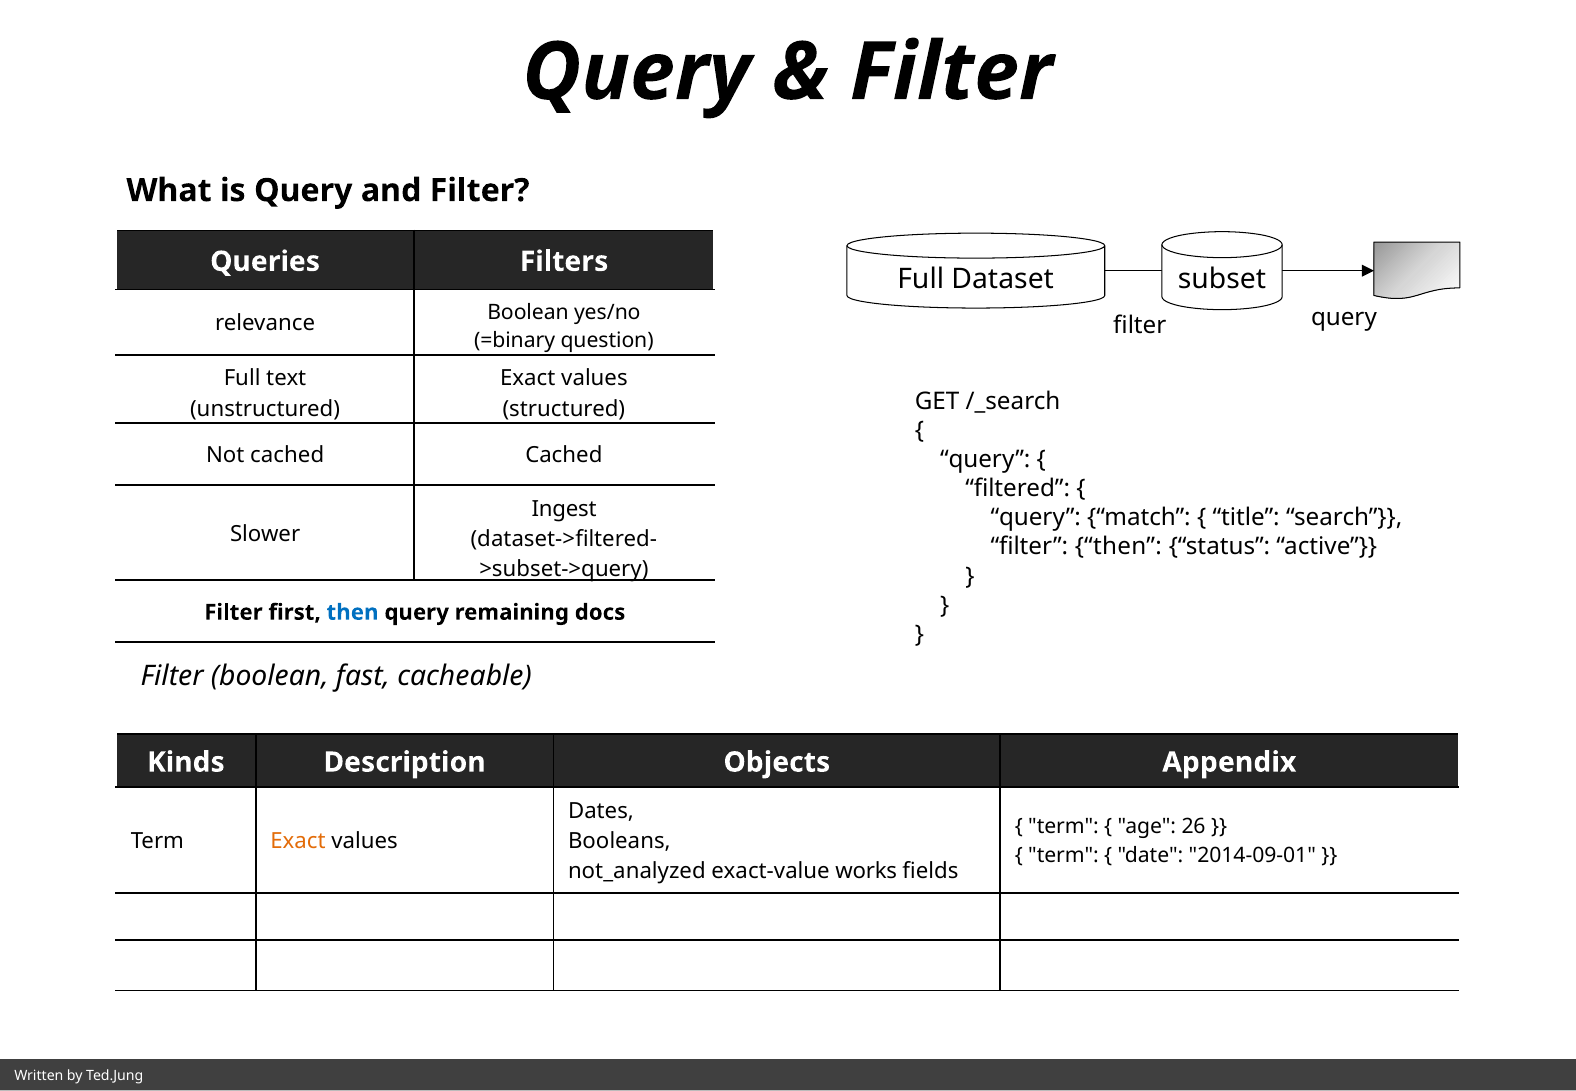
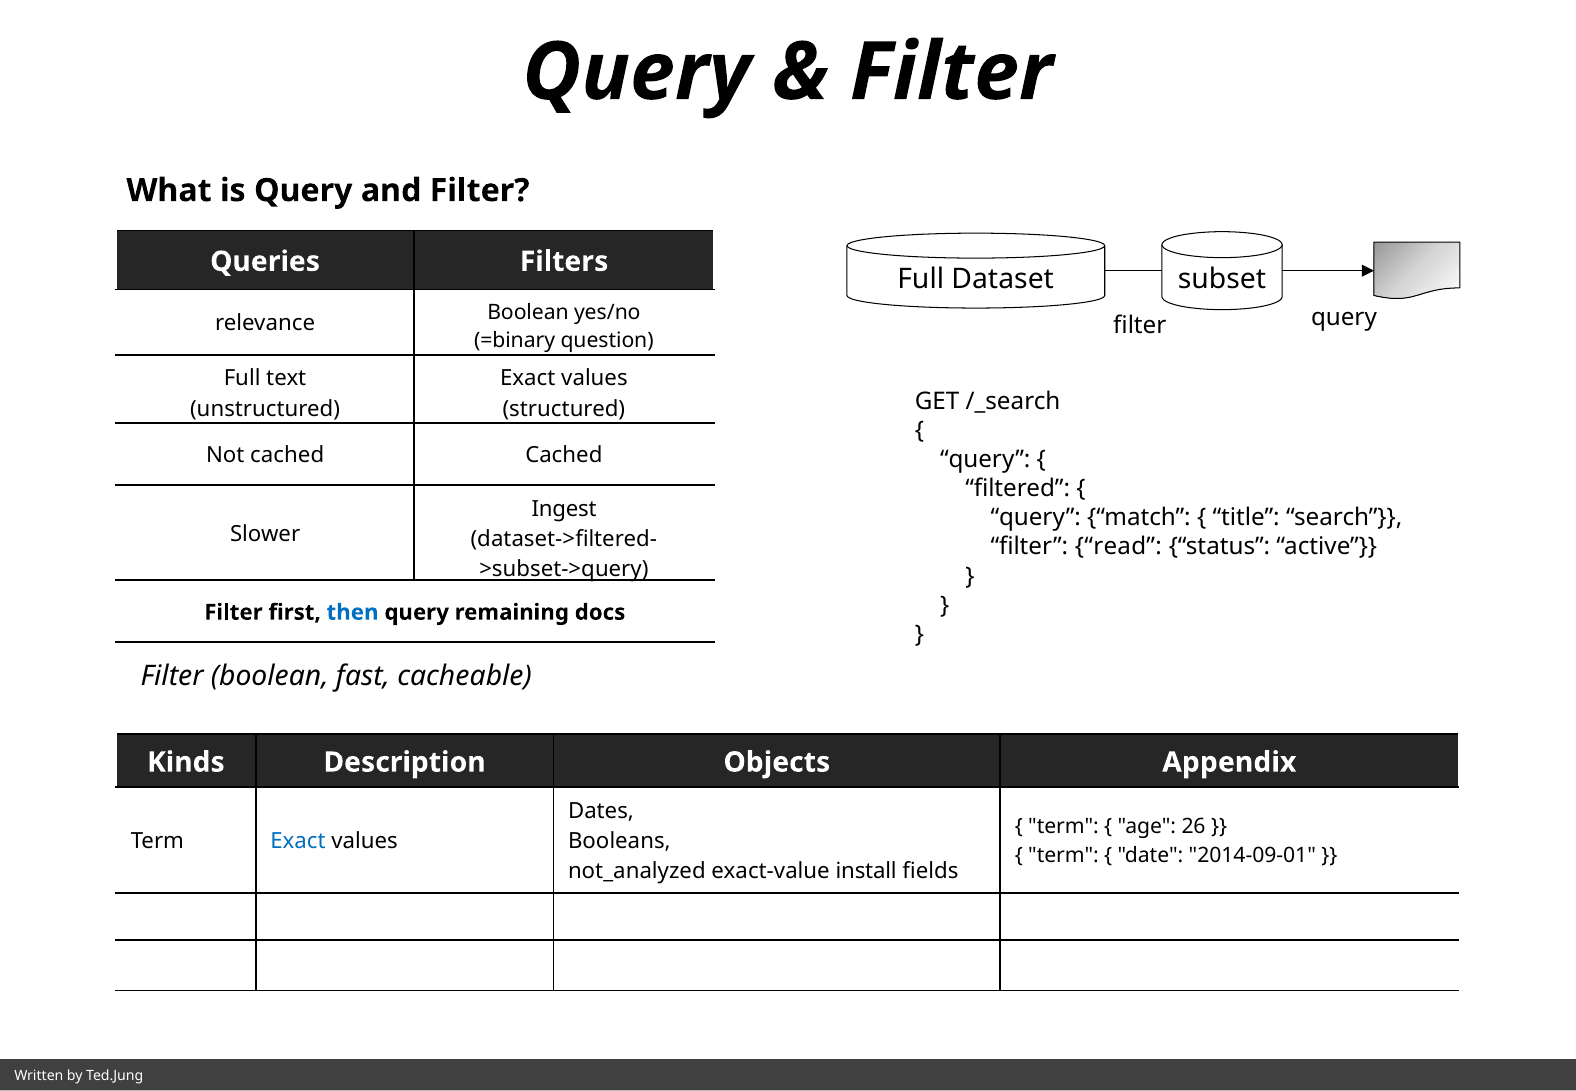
filter then: then -> read
Exact at (298, 841) colour: orange -> blue
works: works -> install
